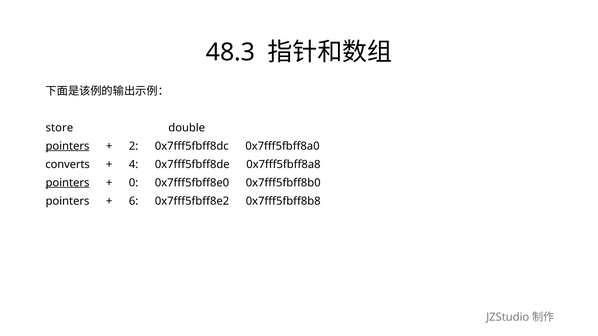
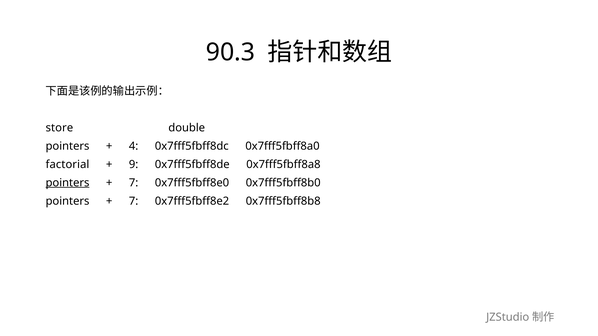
48.3: 48.3 -> 90.3
pointers at (68, 146) underline: present -> none
2: 2 -> 4
converts: converts -> factorial
4: 4 -> 9
0 at (134, 183): 0 -> 7
6 at (134, 201): 6 -> 7
